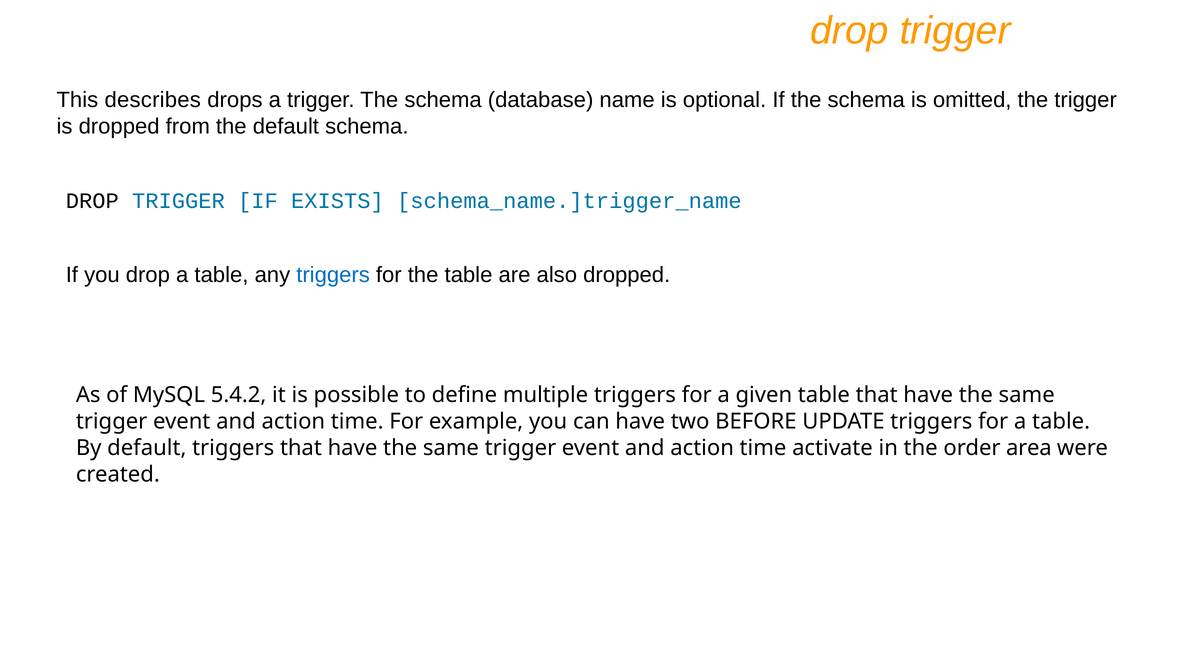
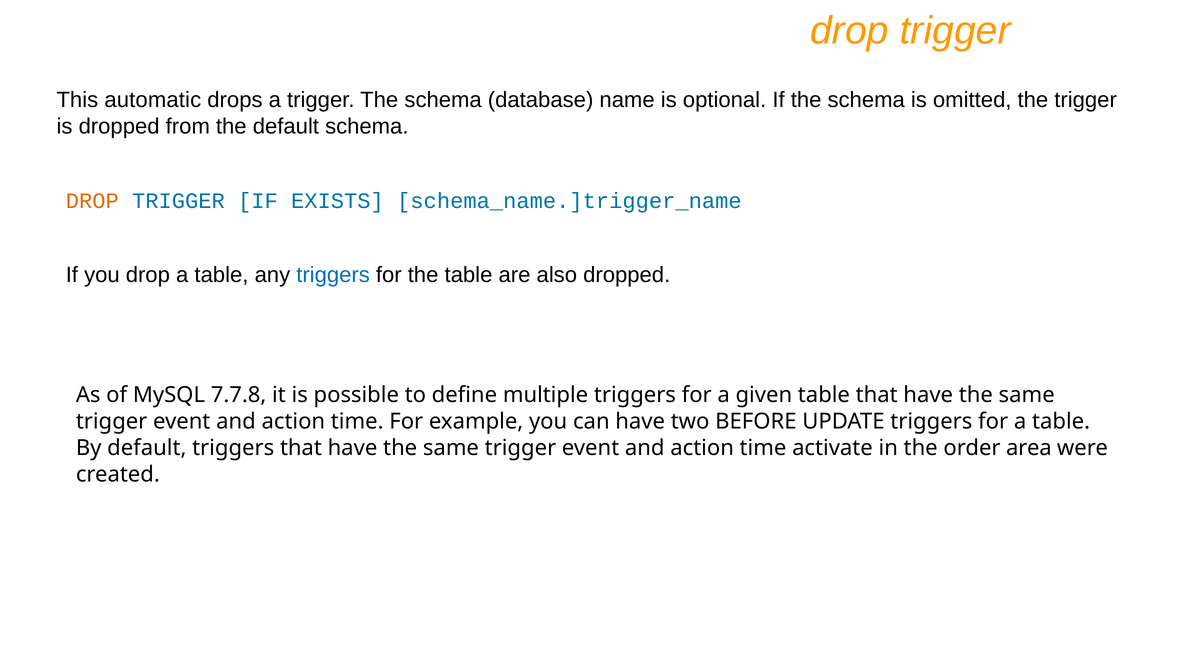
describes: describes -> automatic
DROP at (92, 201) colour: black -> orange
5.4.2: 5.4.2 -> 7.7.8
